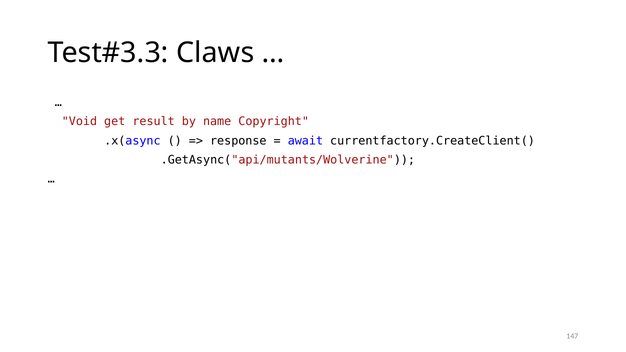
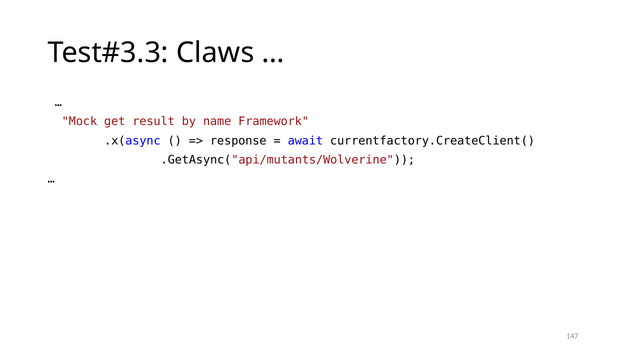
Void: Void -> Mock
Copyright: Copyright -> Framework
